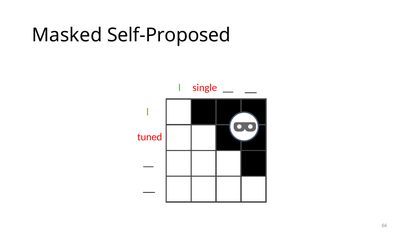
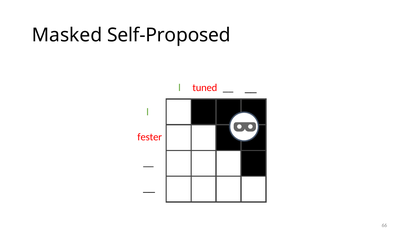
single: single -> tuned
tuned: tuned -> fester
